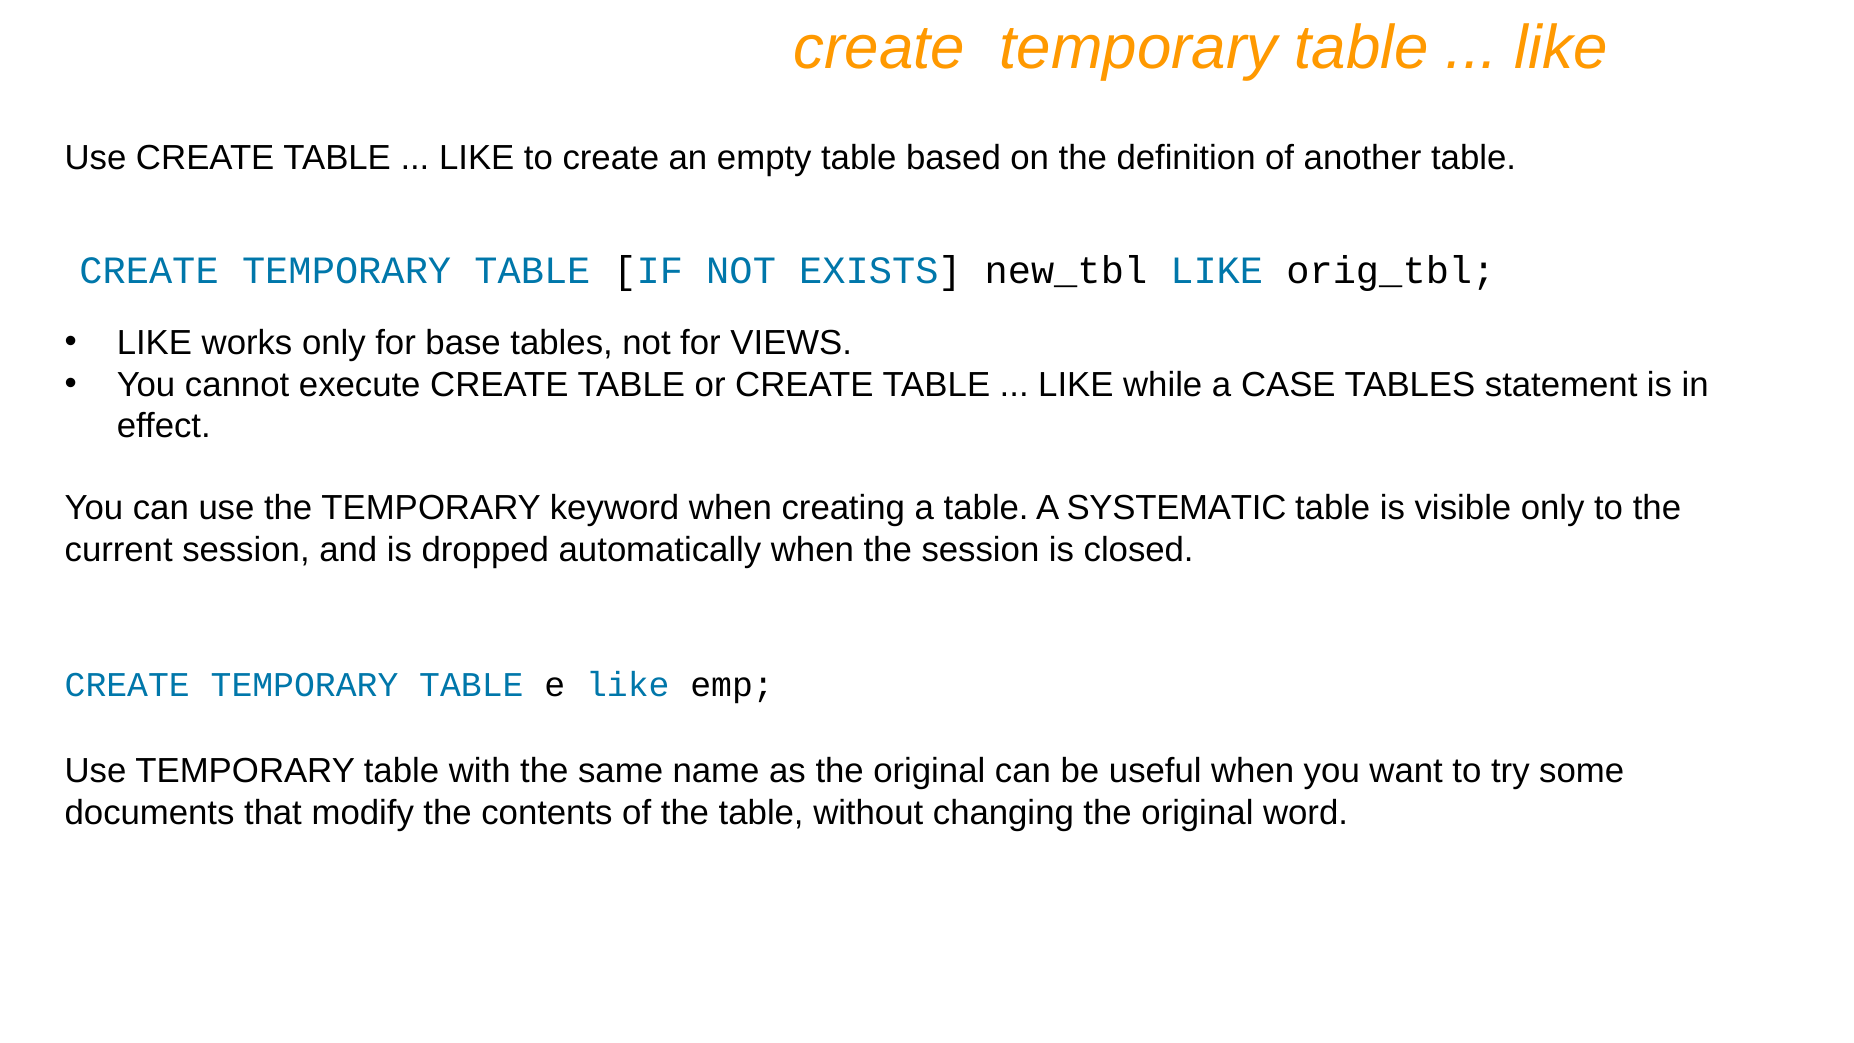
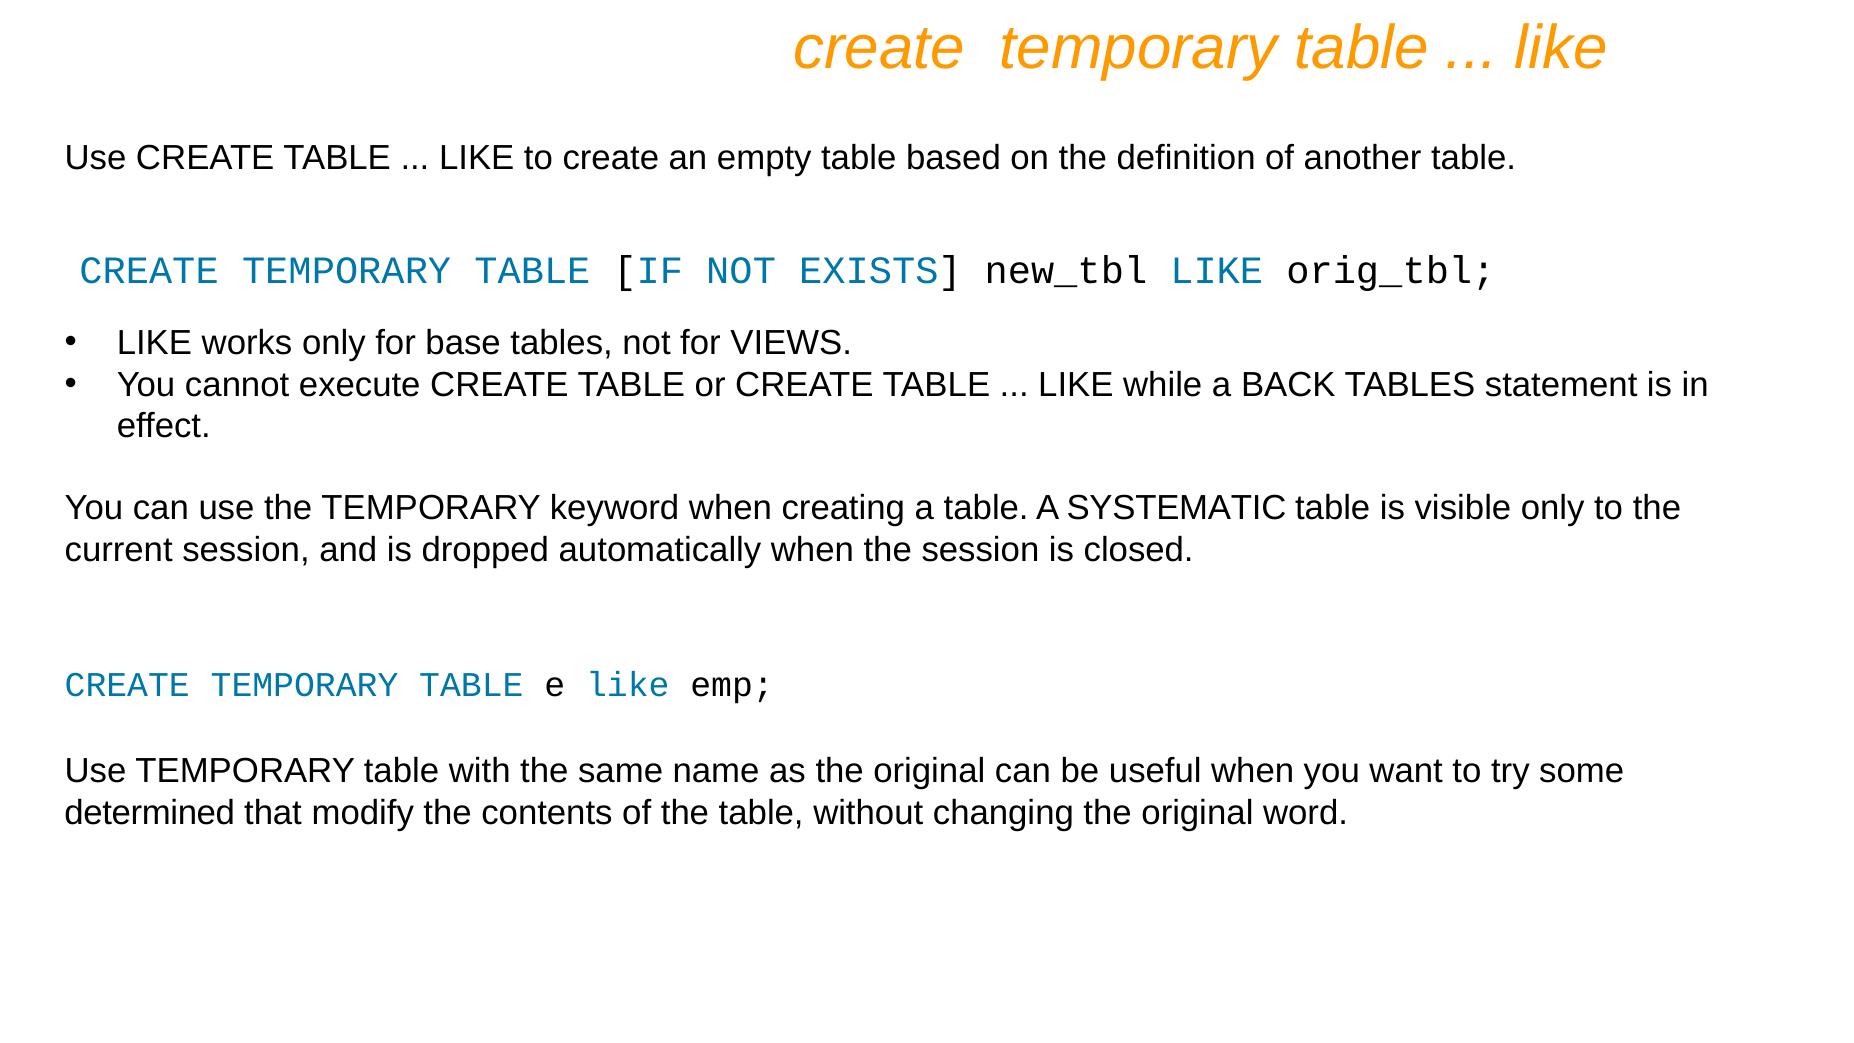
CASE: CASE -> BACK
documents: documents -> determined
